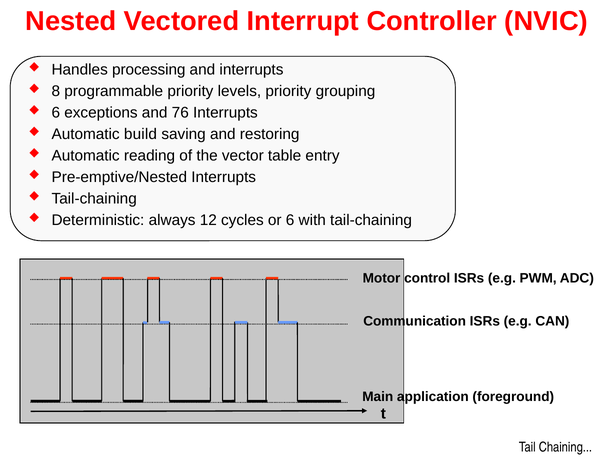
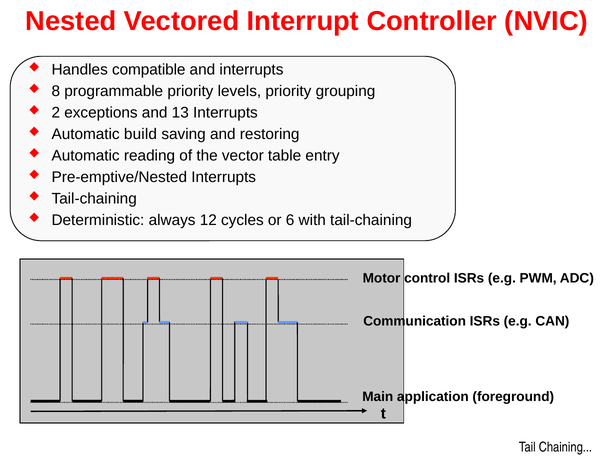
processing: processing -> compatible
6 at (56, 113): 6 -> 2
76: 76 -> 13
